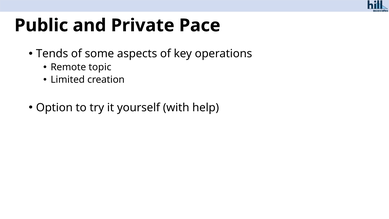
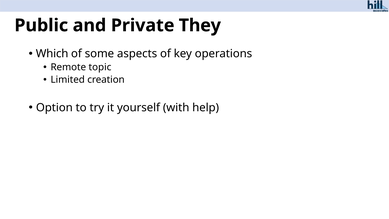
Pace: Pace -> They
Tends: Tends -> Which
